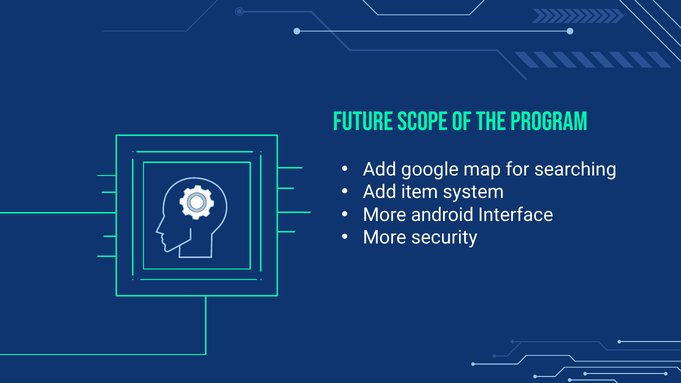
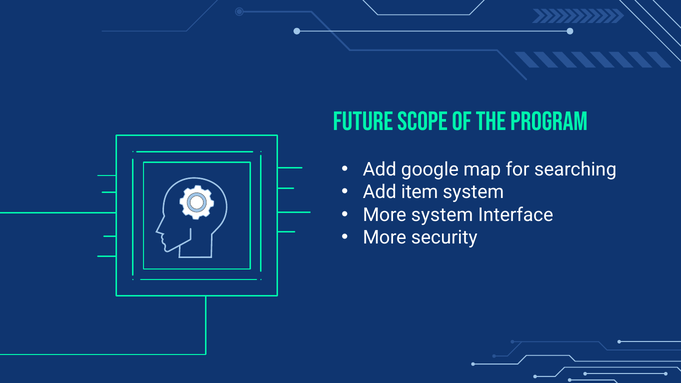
More android: android -> system
